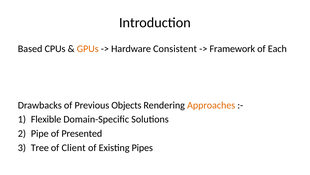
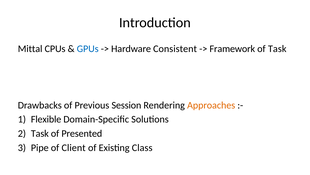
Based: Based -> Mittal
GPUs colour: orange -> blue
of Each: Each -> Task
Objects: Objects -> Session
Pipe at (40, 133): Pipe -> Task
Tree: Tree -> Pipe
Pipes: Pipes -> Class
